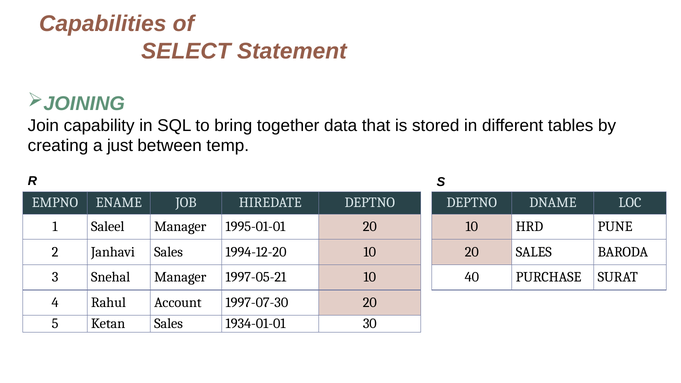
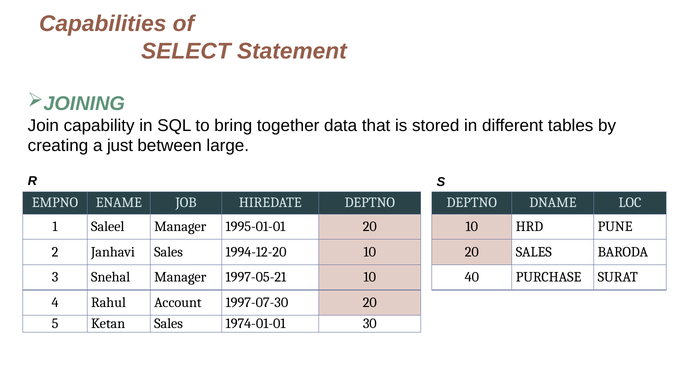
temp: temp -> large
1934-01-01: 1934-01-01 -> 1974-01-01
